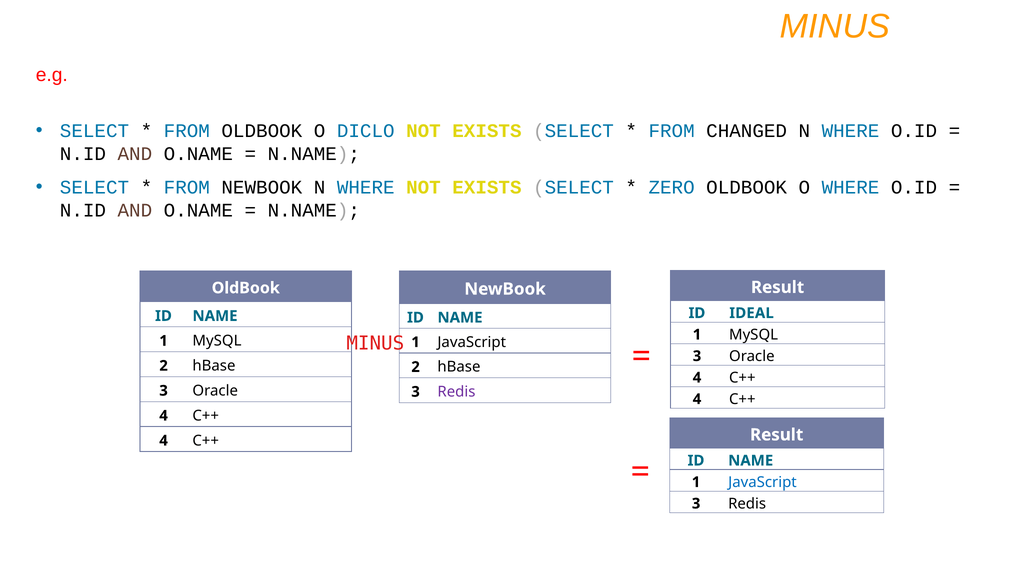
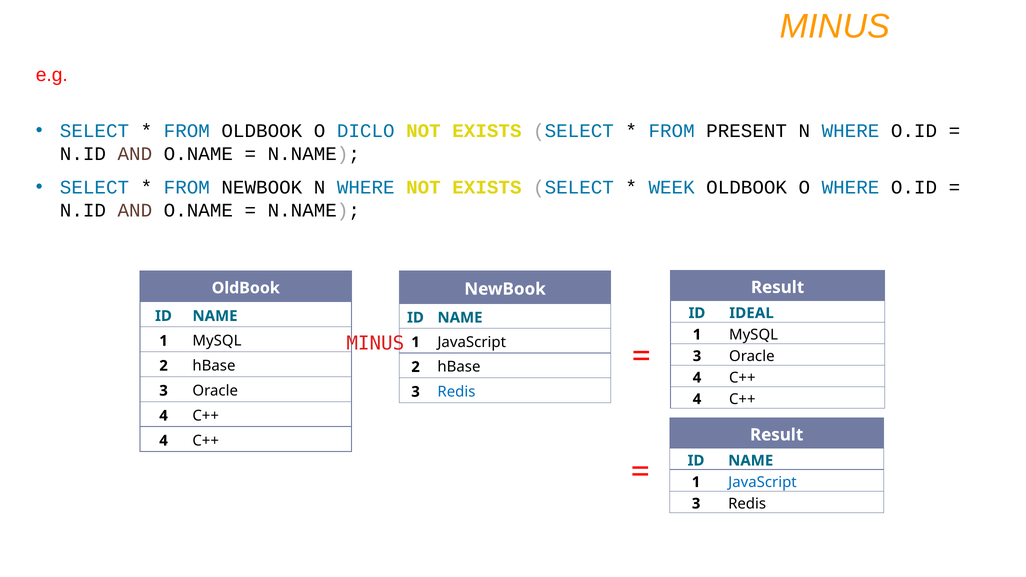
CHANGED: CHANGED -> PRESENT
ZERO: ZERO -> WEEK
Redis at (456, 392) colour: purple -> blue
